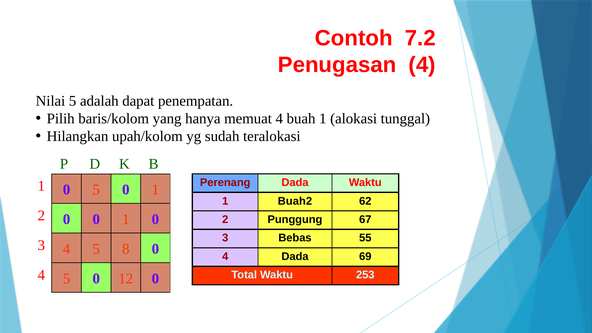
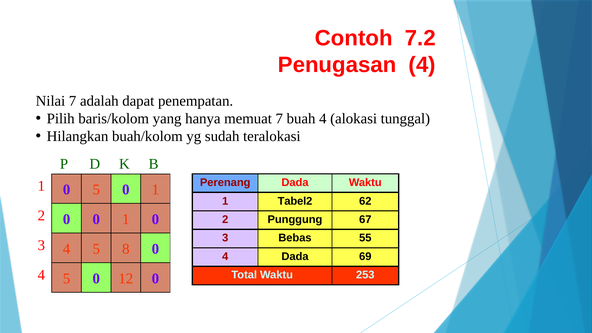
Nilai 5: 5 -> 7
memuat 4: 4 -> 7
buah 1: 1 -> 4
upah/kolom: upah/kolom -> buah/kolom
Buah2: Buah2 -> Tabel2
